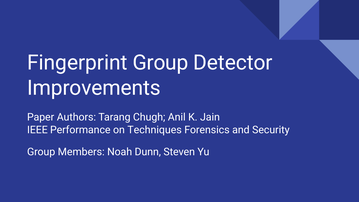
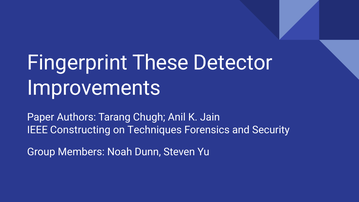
Fingerprint Group: Group -> These
Performance: Performance -> Constructing
